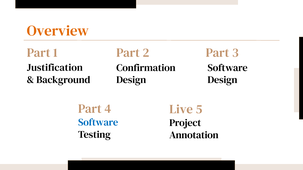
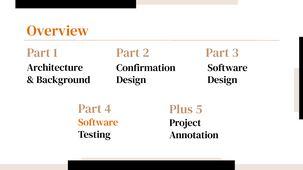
Justification: Justification -> Architecture
Live: Live -> Plus
Software at (98, 123) colour: blue -> orange
